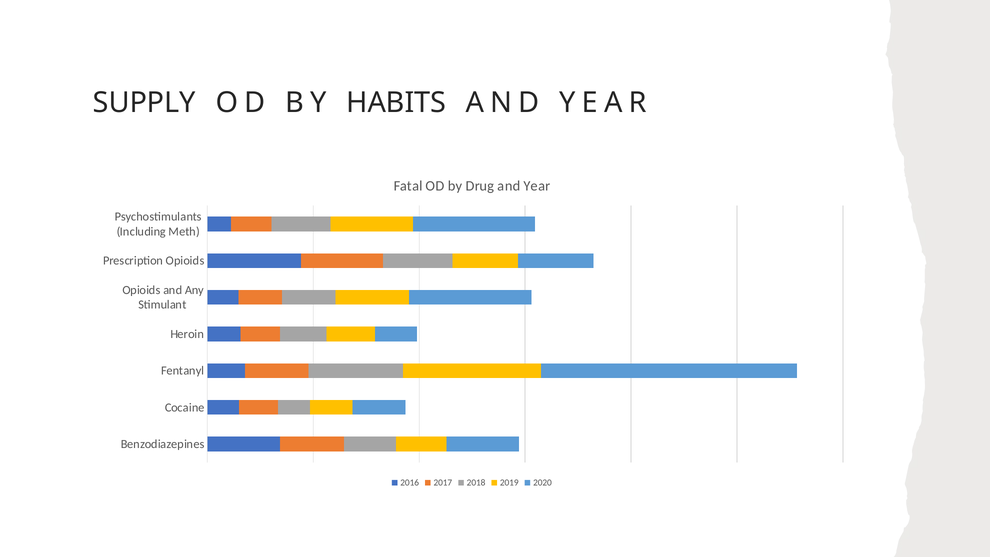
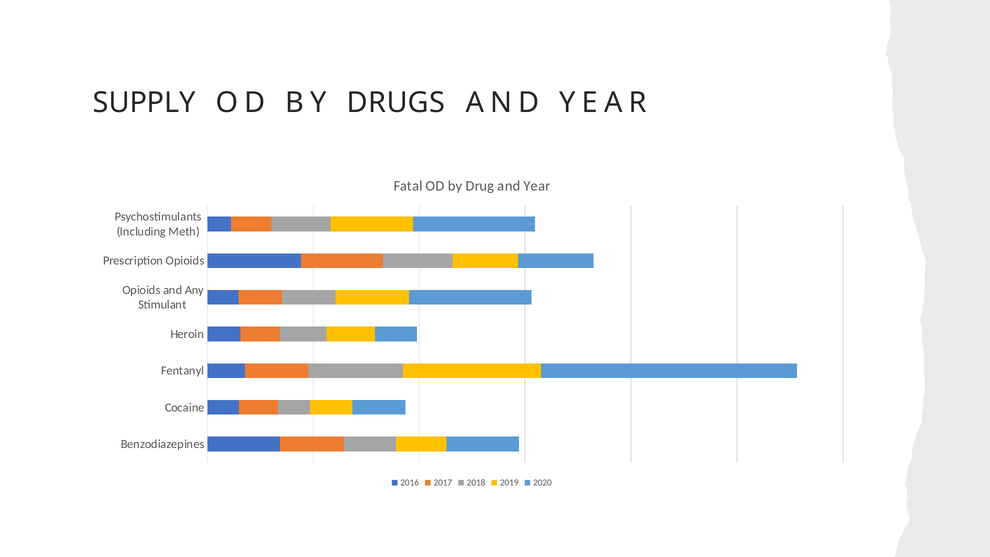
HABITS: HABITS -> DRUGS
